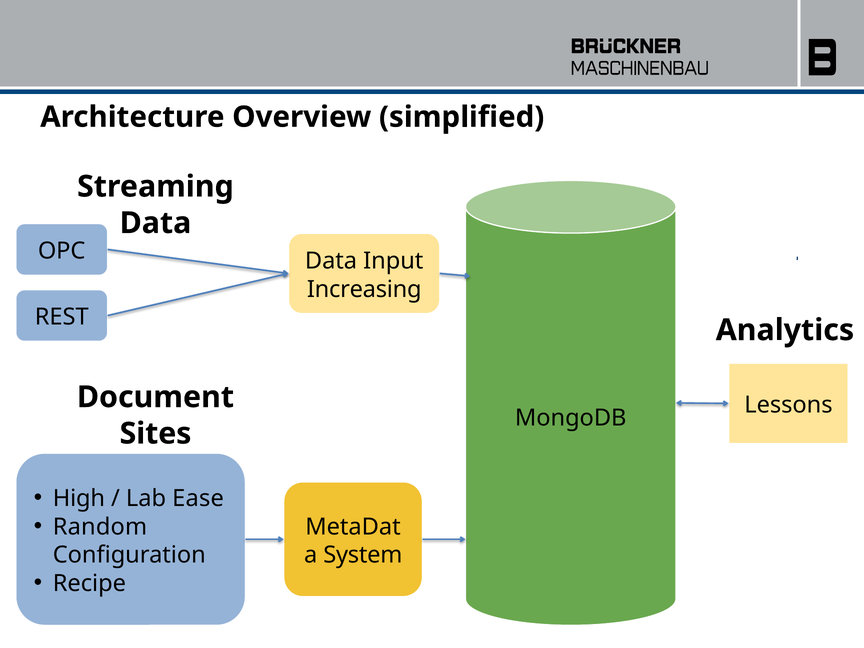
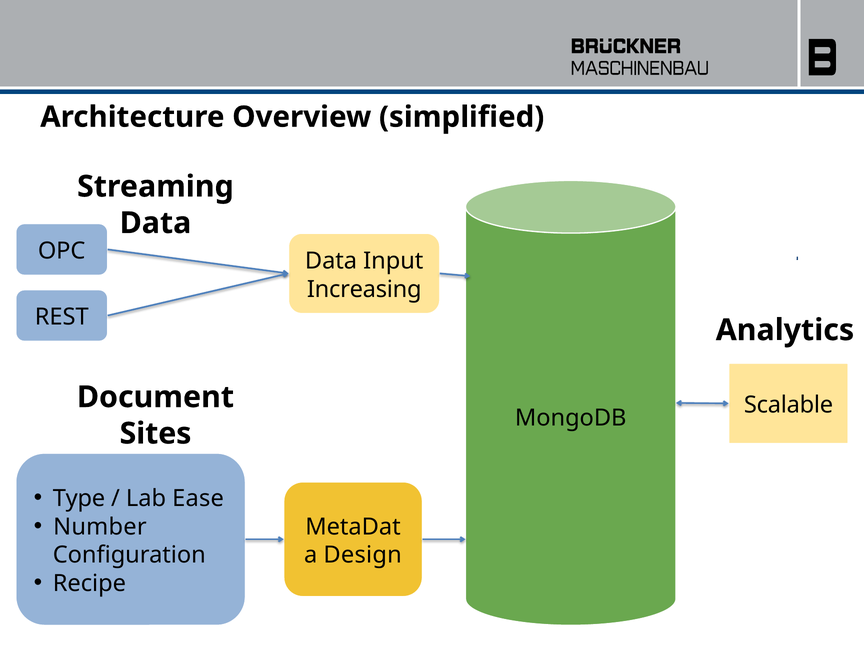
Lessons: Lessons -> Scalable
High: High -> Type
Random: Random -> Number
System: System -> Design
